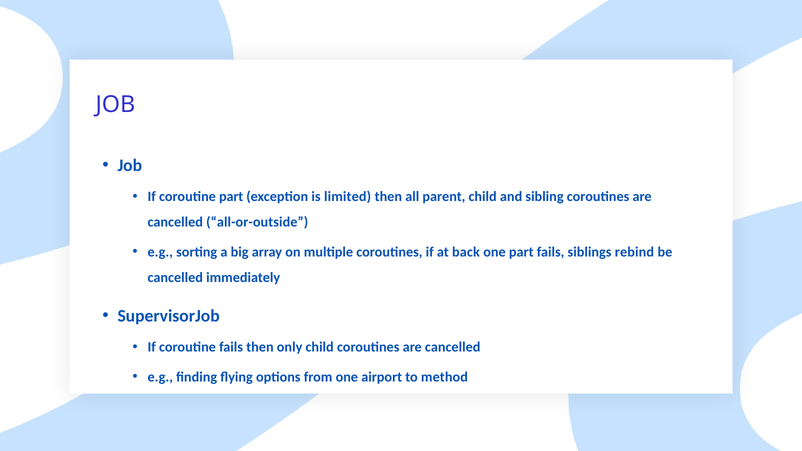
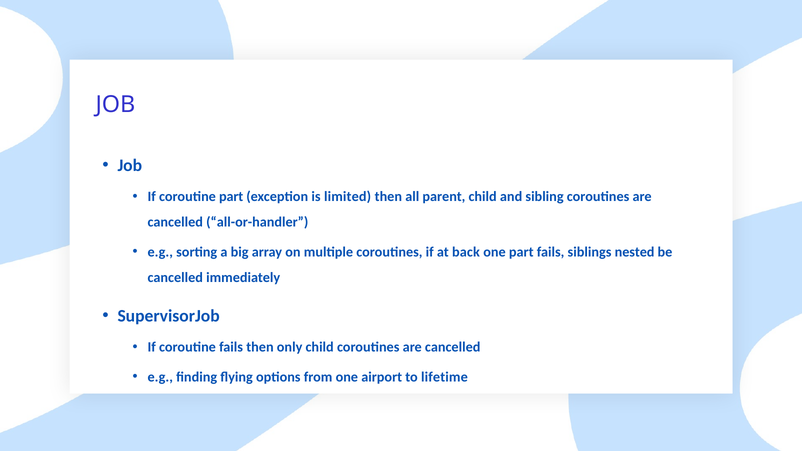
all-or-outside: all-or-outside -> all-or-handler
rebind: rebind -> nested
method: method -> lifetime
